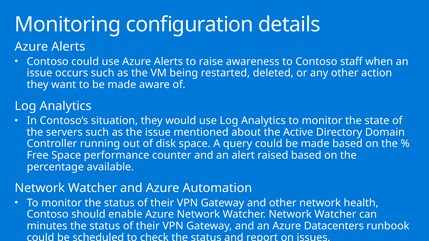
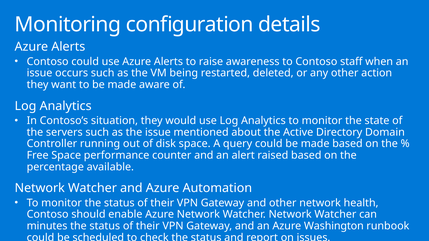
Datacenters: Datacenters -> Washington
